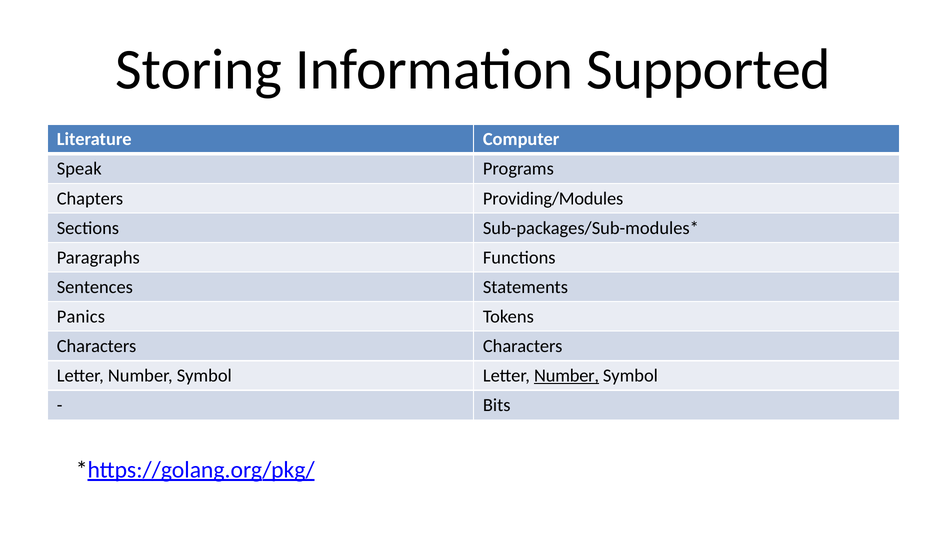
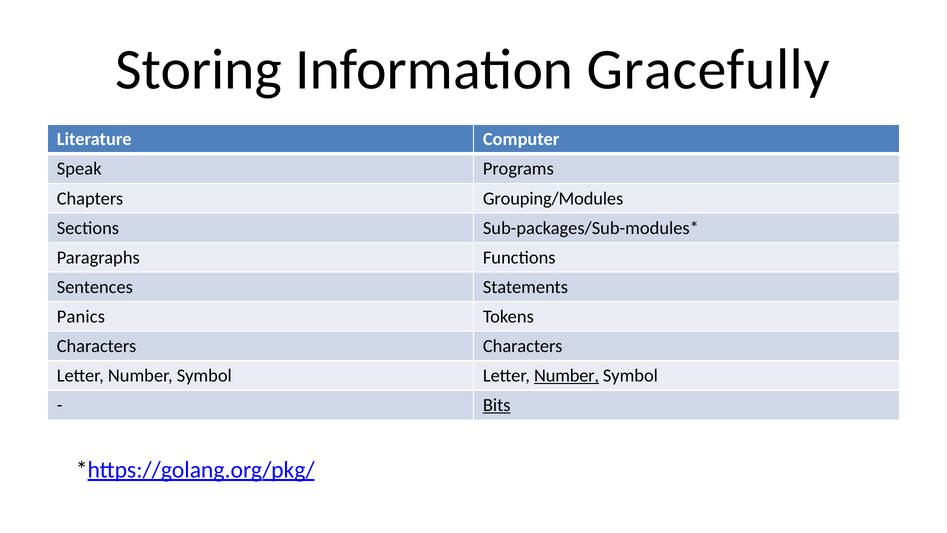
Supported: Supported -> Gracefully
Providing/Modules: Providing/Modules -> Grouping/Modules
Bits underline: none -> present
